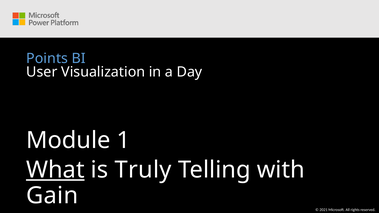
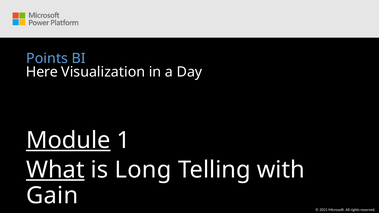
User: User -> Here
Module underline: none -> present
Truly: Truly -> Long
